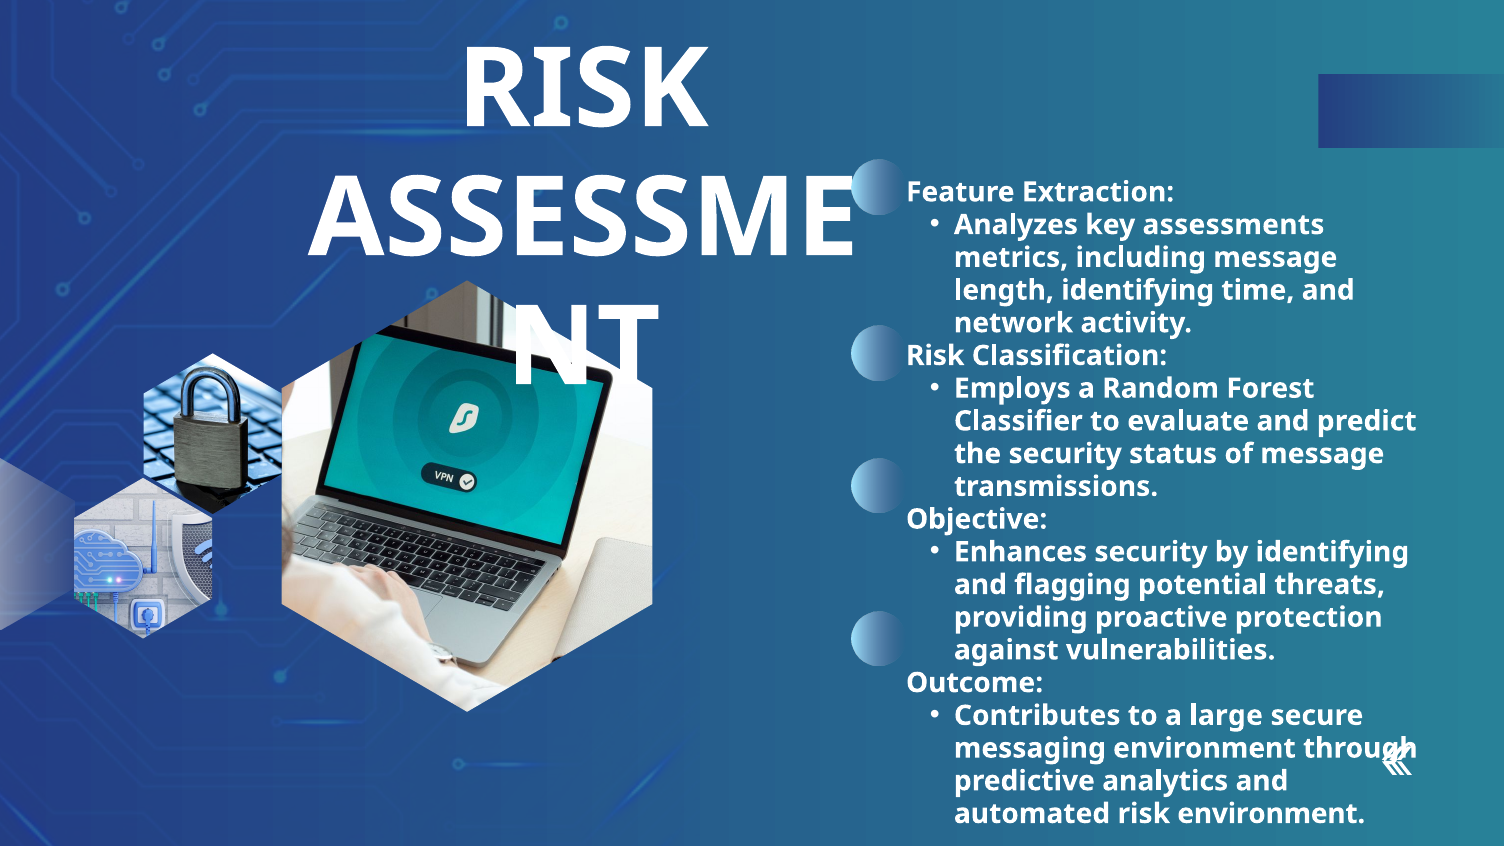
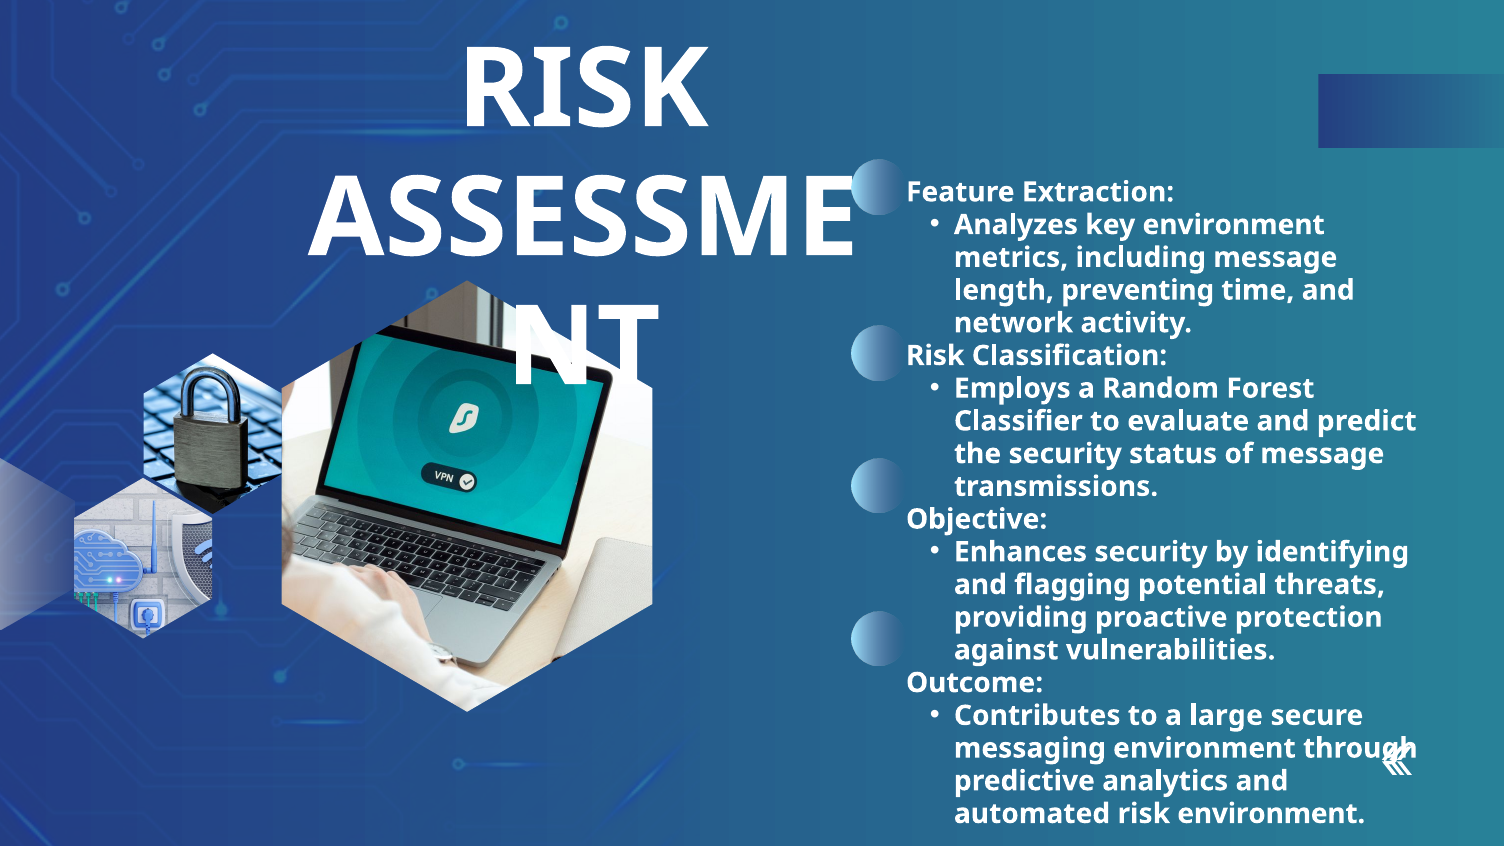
key assessments: assessments -> environment
length identifying: identifying -> preventing
